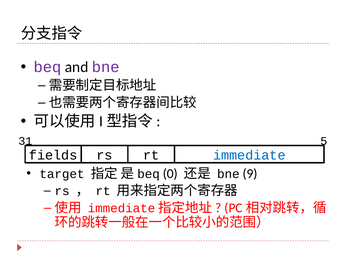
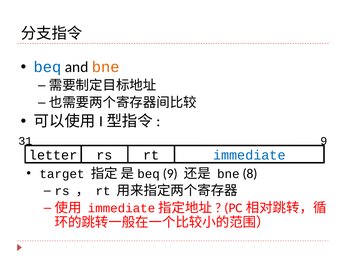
beq colour: purple -> blue
bne at (106, 67) colour: purple -> orange
31 5: 5 -> 9
fields: fields -> letter
0 at (170, 173): 0 -> 9
9: 9 -> 8
